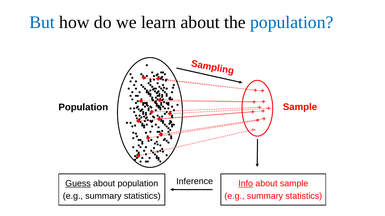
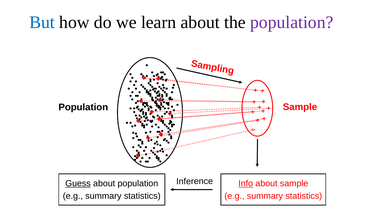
population at (292, 22) colour: blue -> purple
